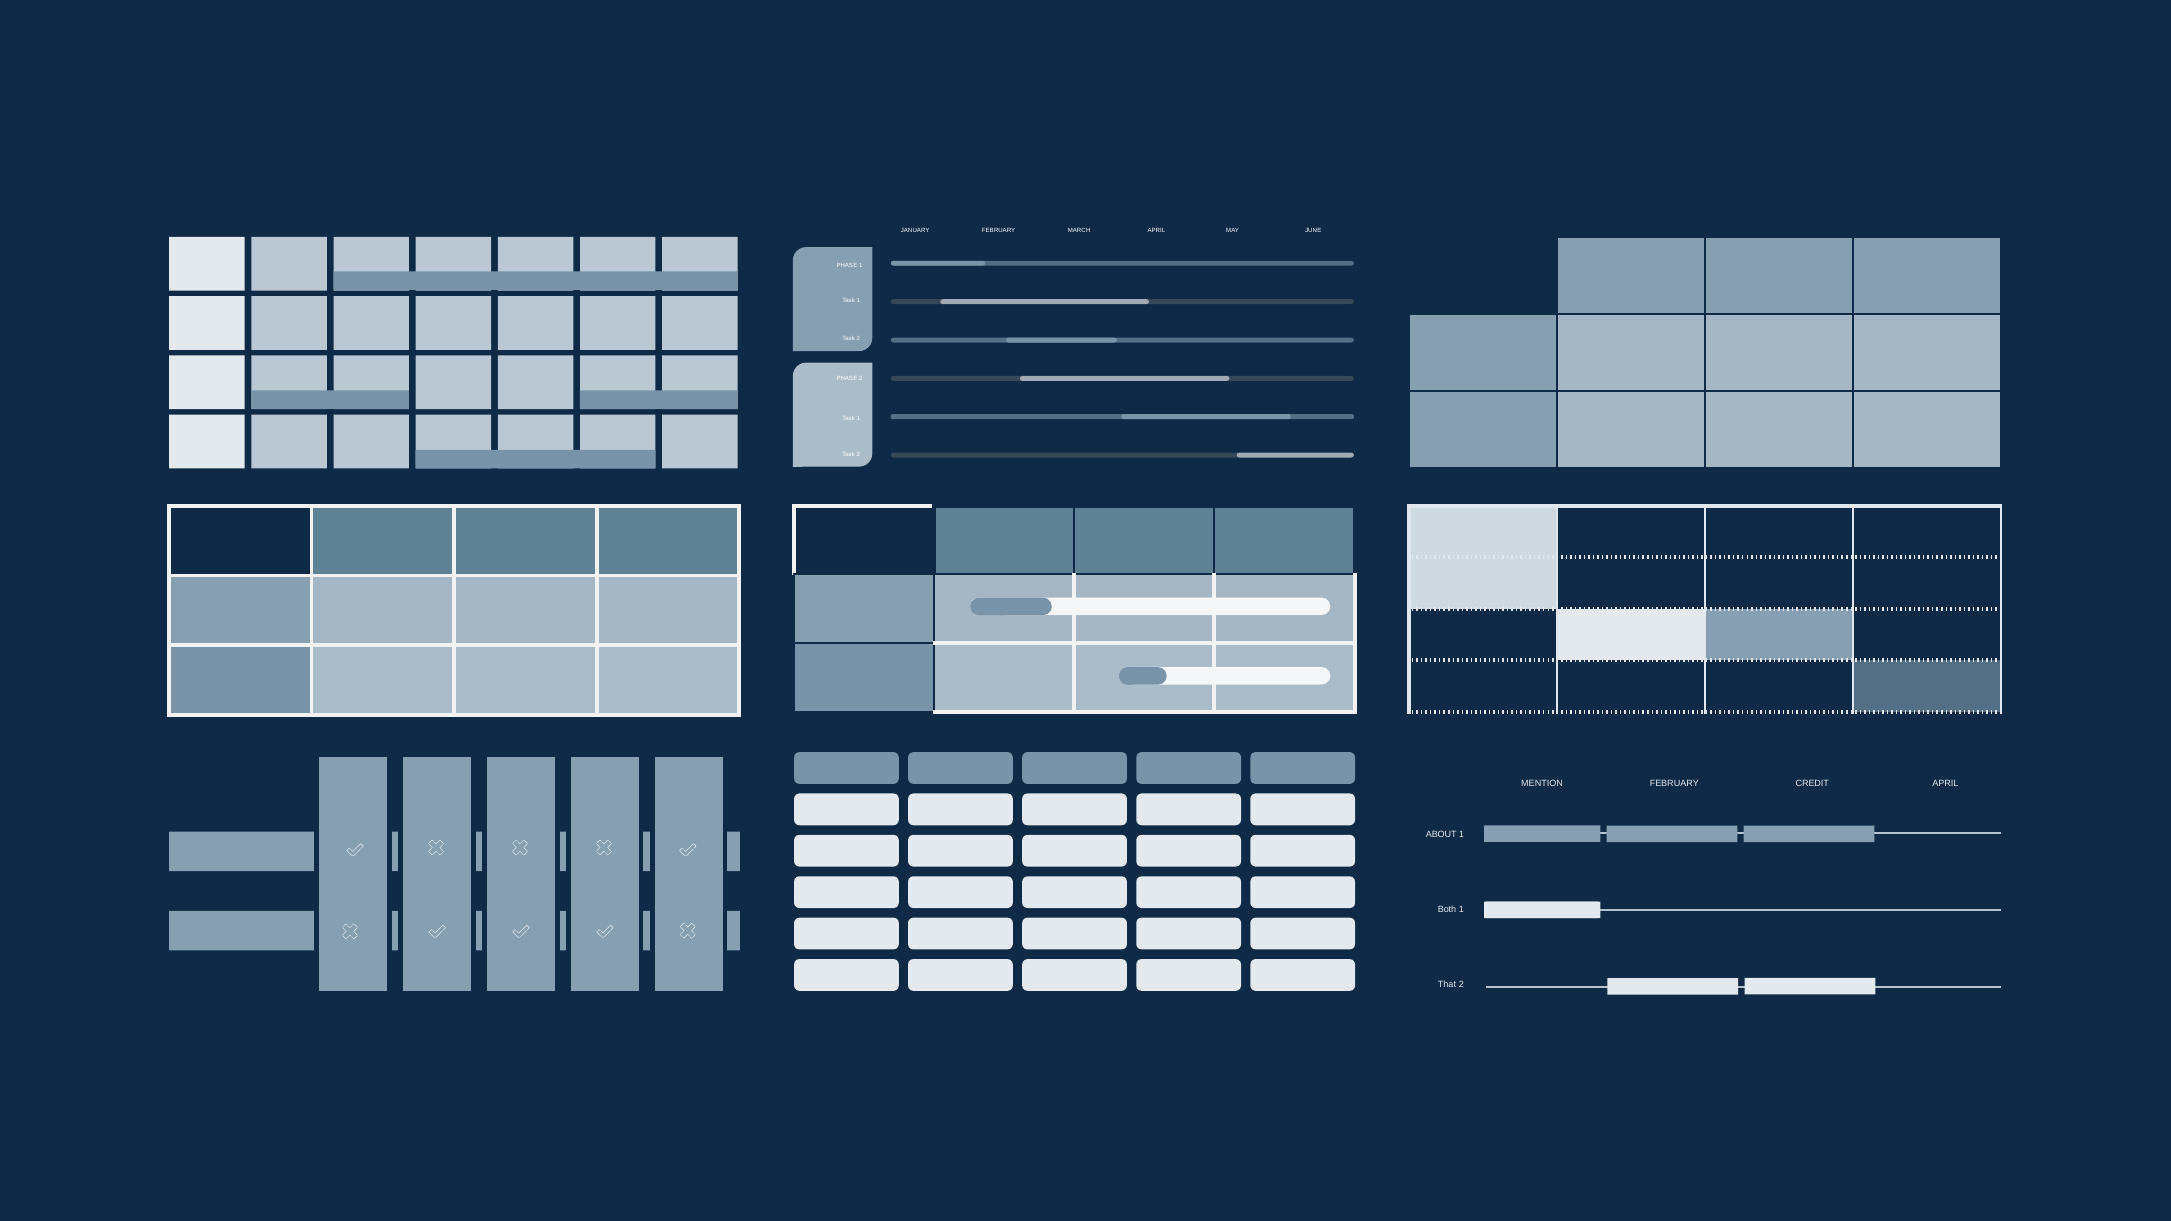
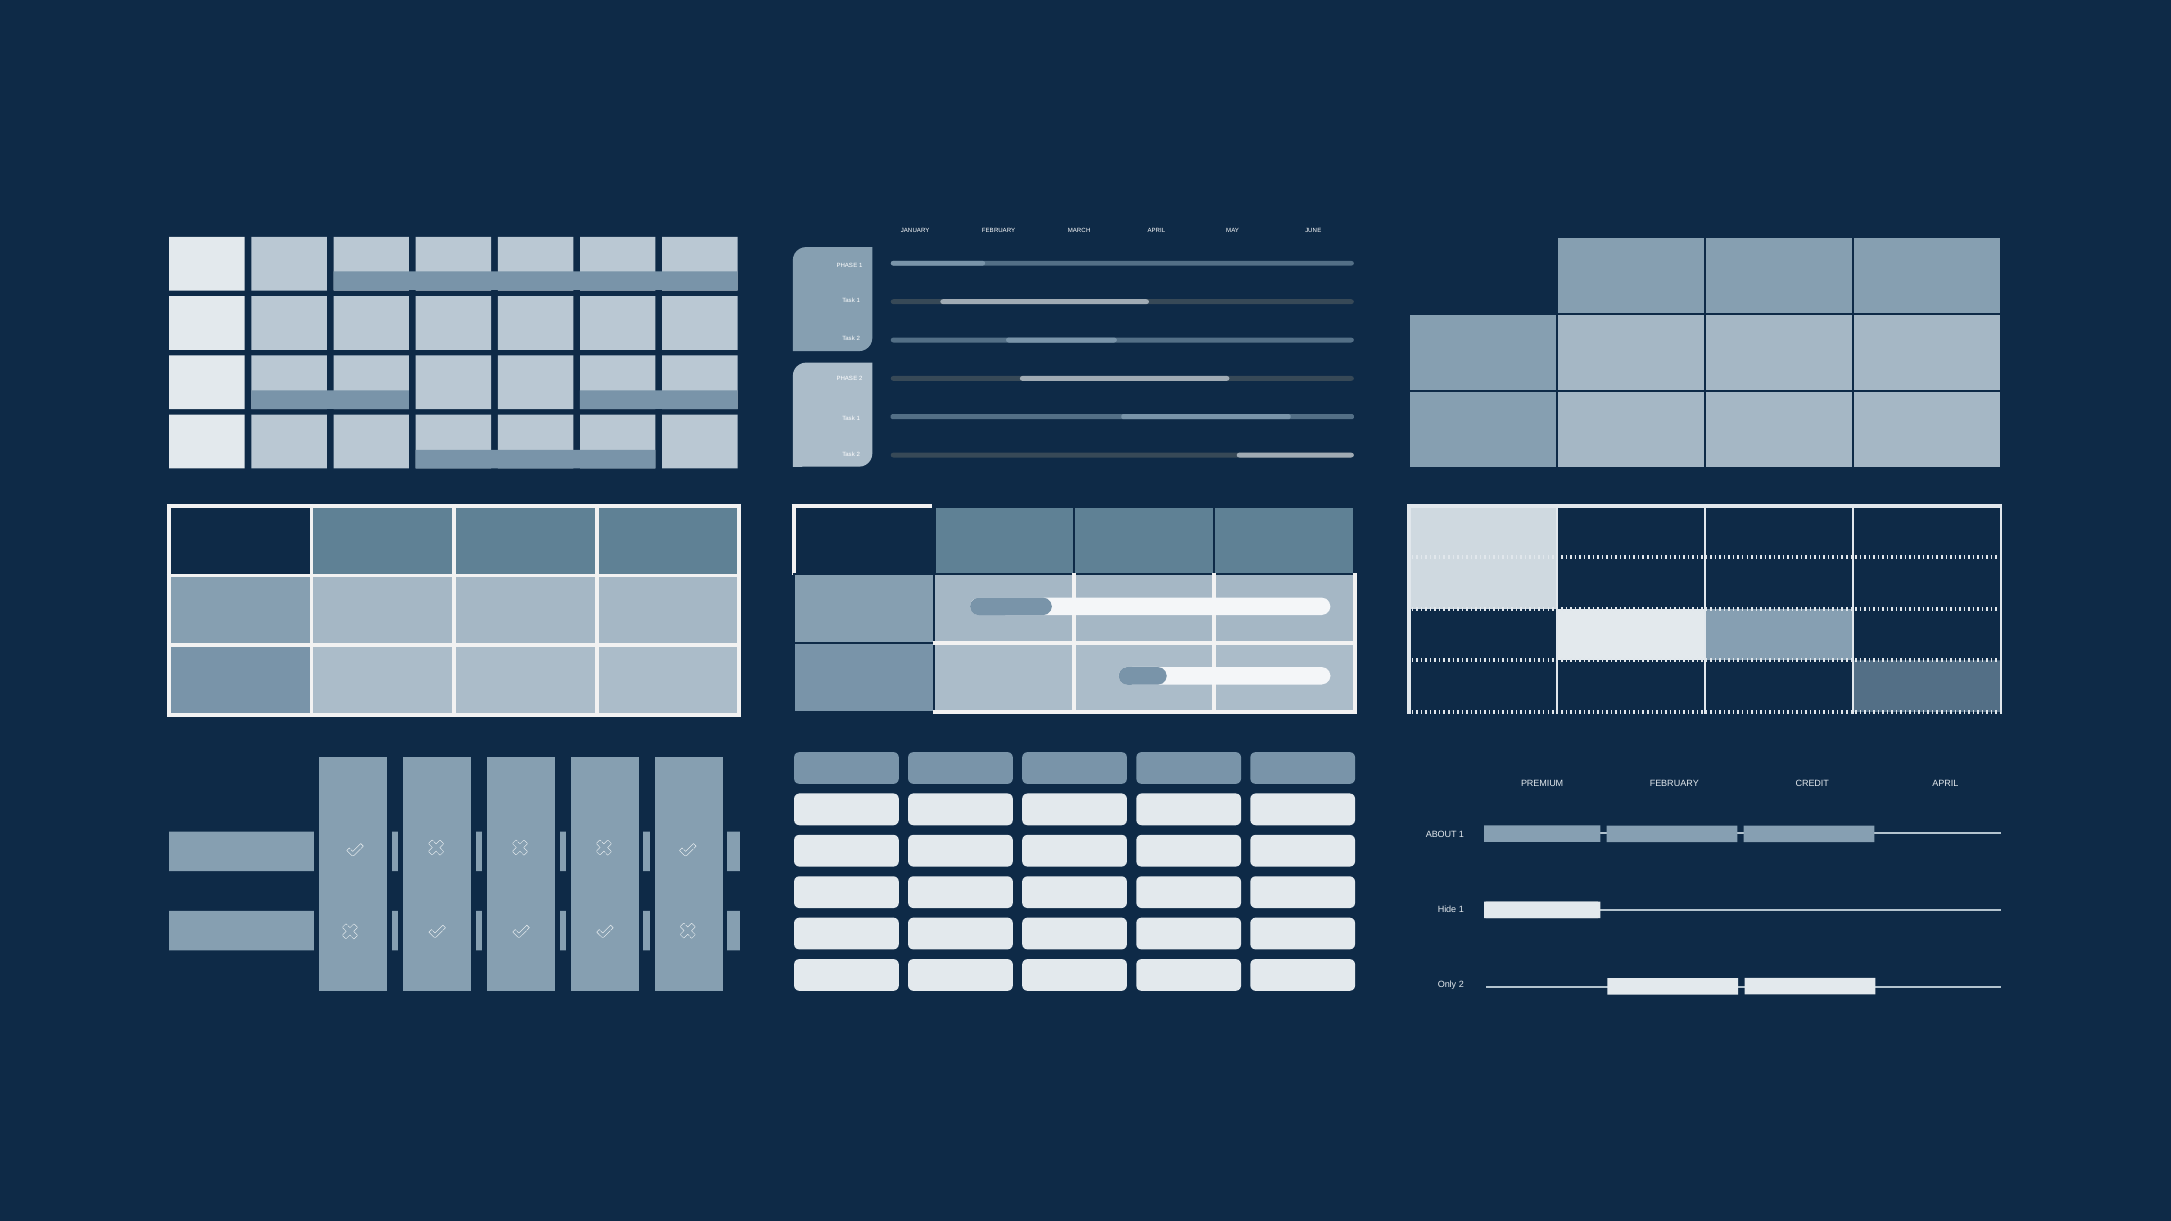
MENTION: MENTION -> PREMIUM
Both: Both -> Hide
That: That -> Only
